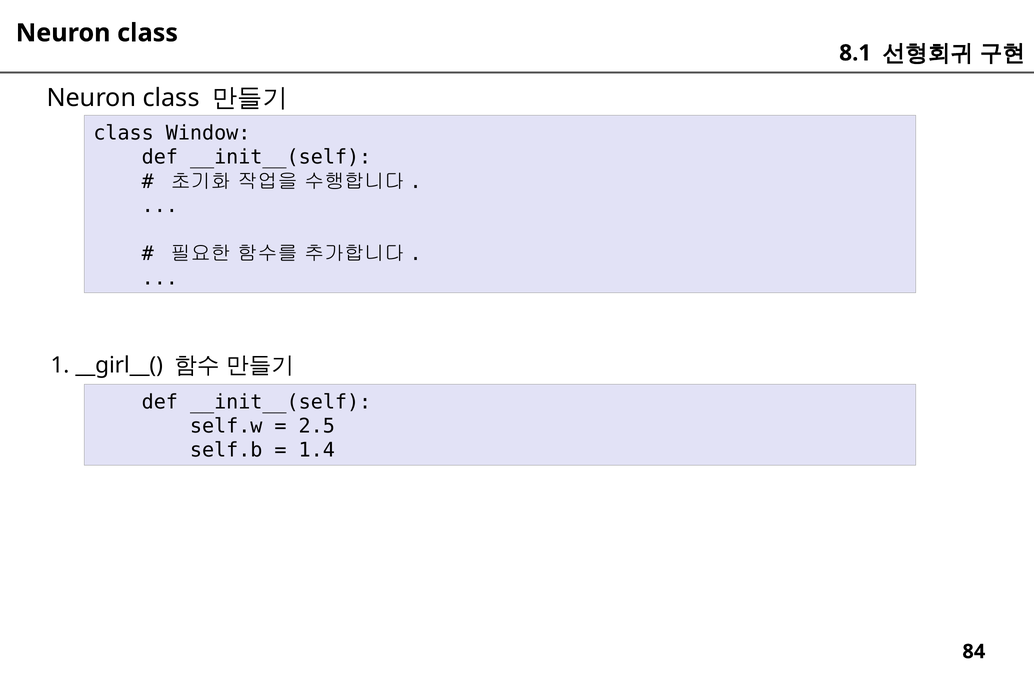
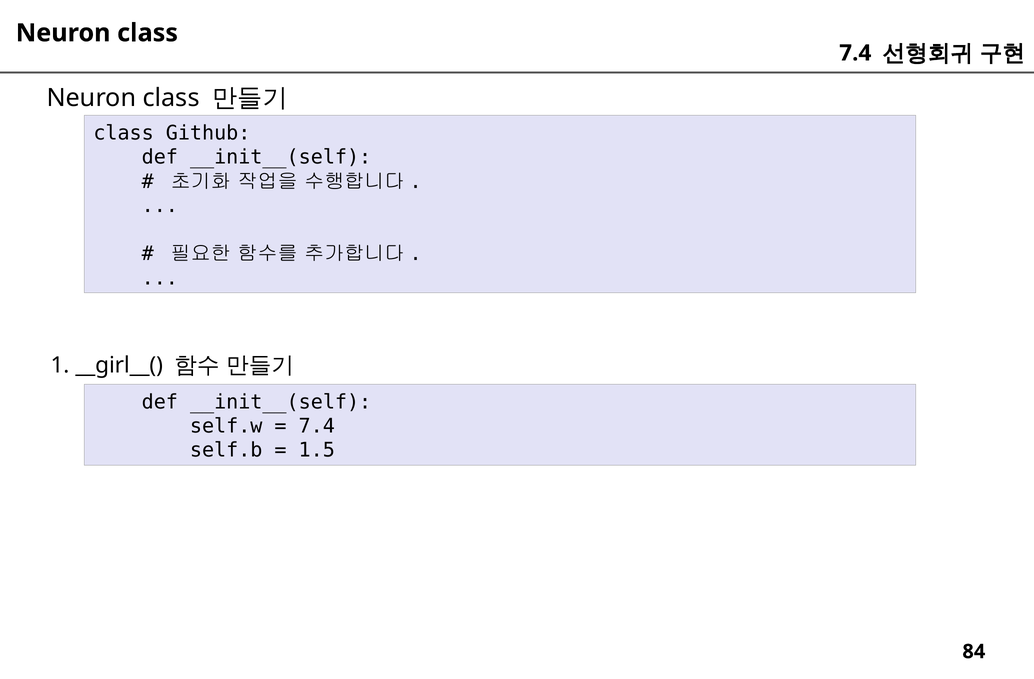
8.1 at (855, 53): 8.1 -> 7.4
Window: Window -> Github
2.5 at (317, 426): 2.5 -> 7.4
1.4: 1.4 -> 1.5
